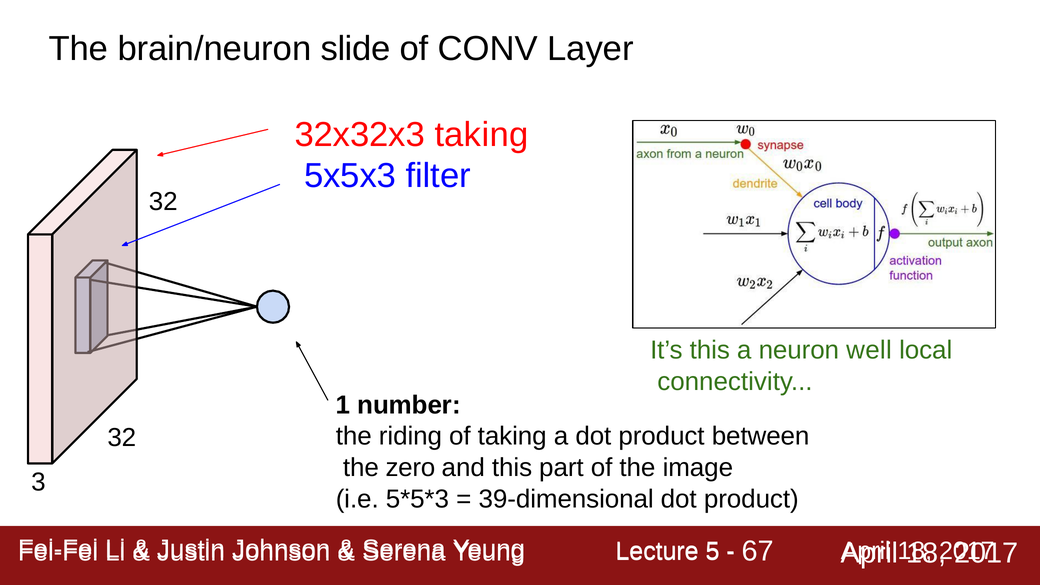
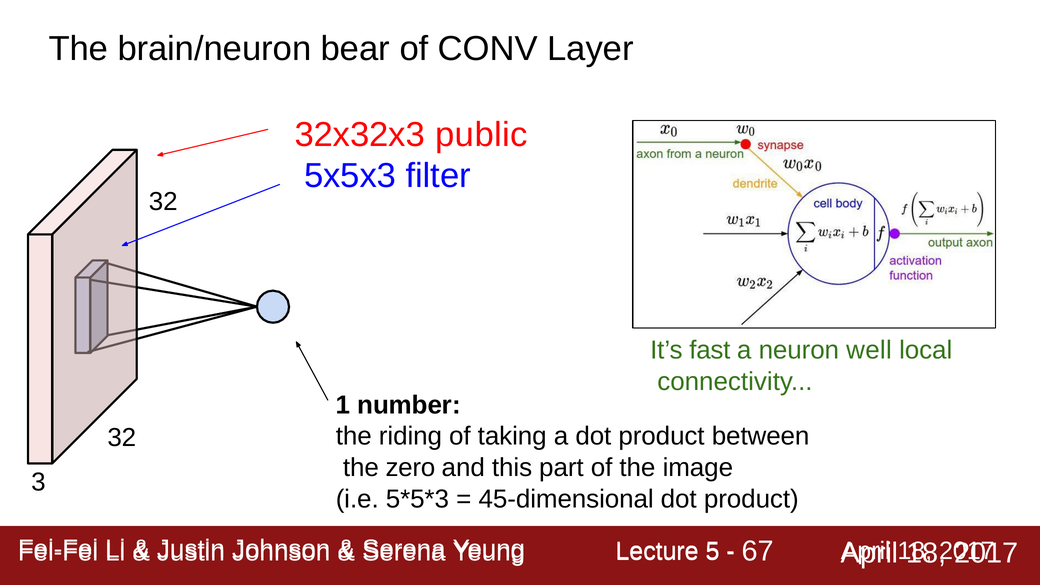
slide: slide -> bear
32x32x3 taking: taking -> public
It’s this: this -> fast
39-dimensional: 39-dimensional -> 45-dimensional
